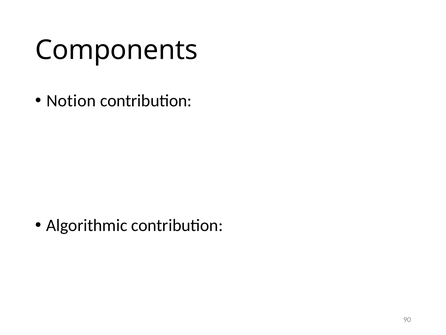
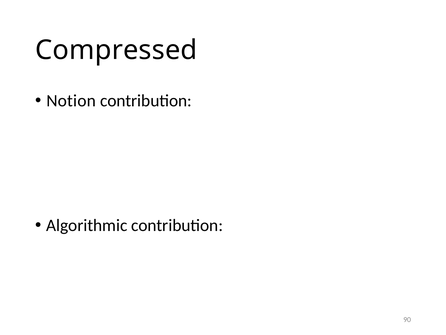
Components: Components -> Compressed
